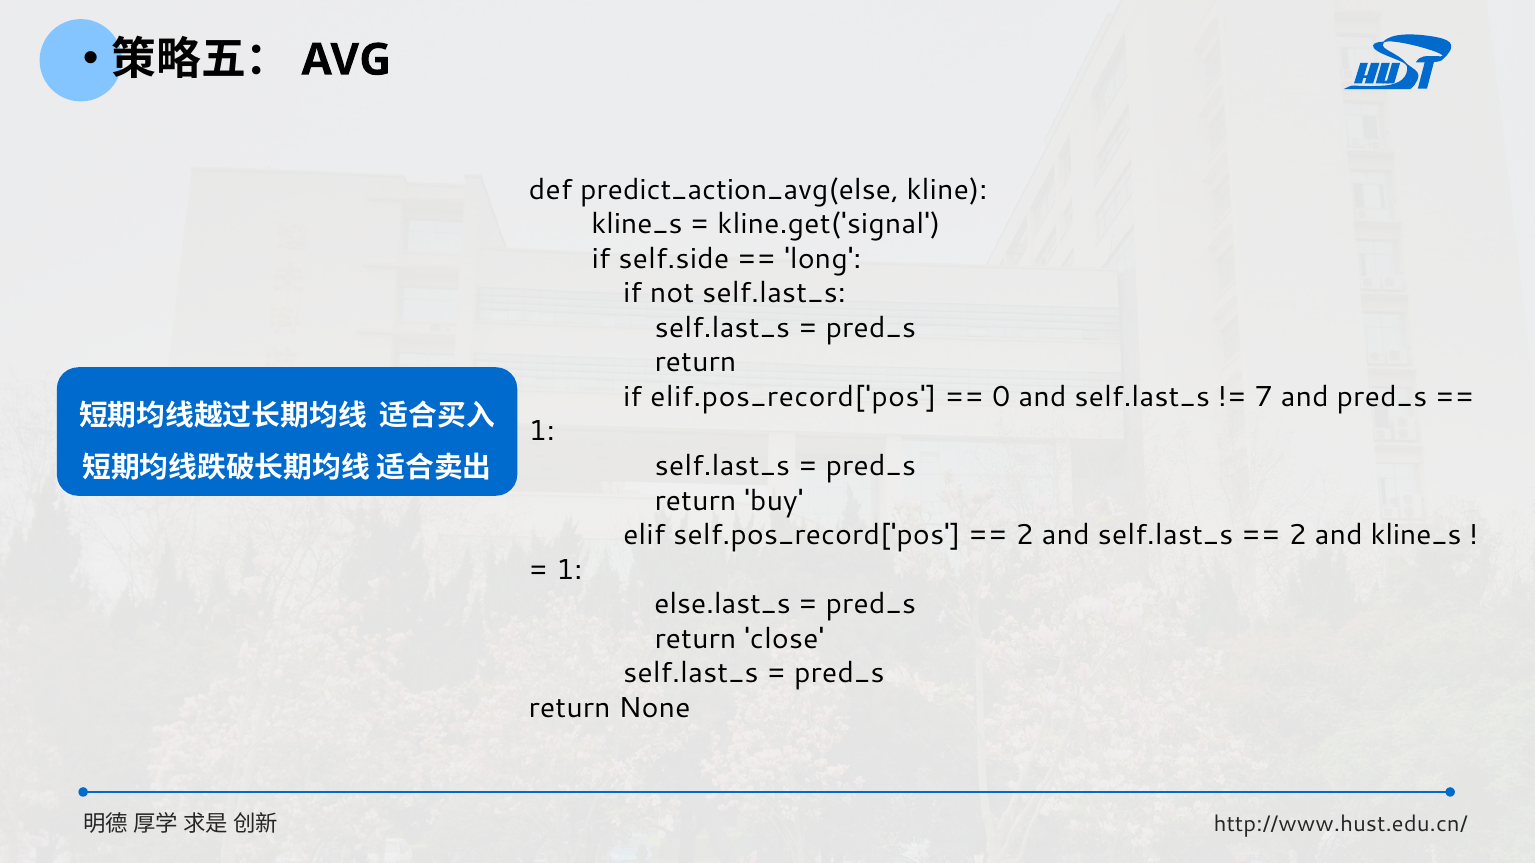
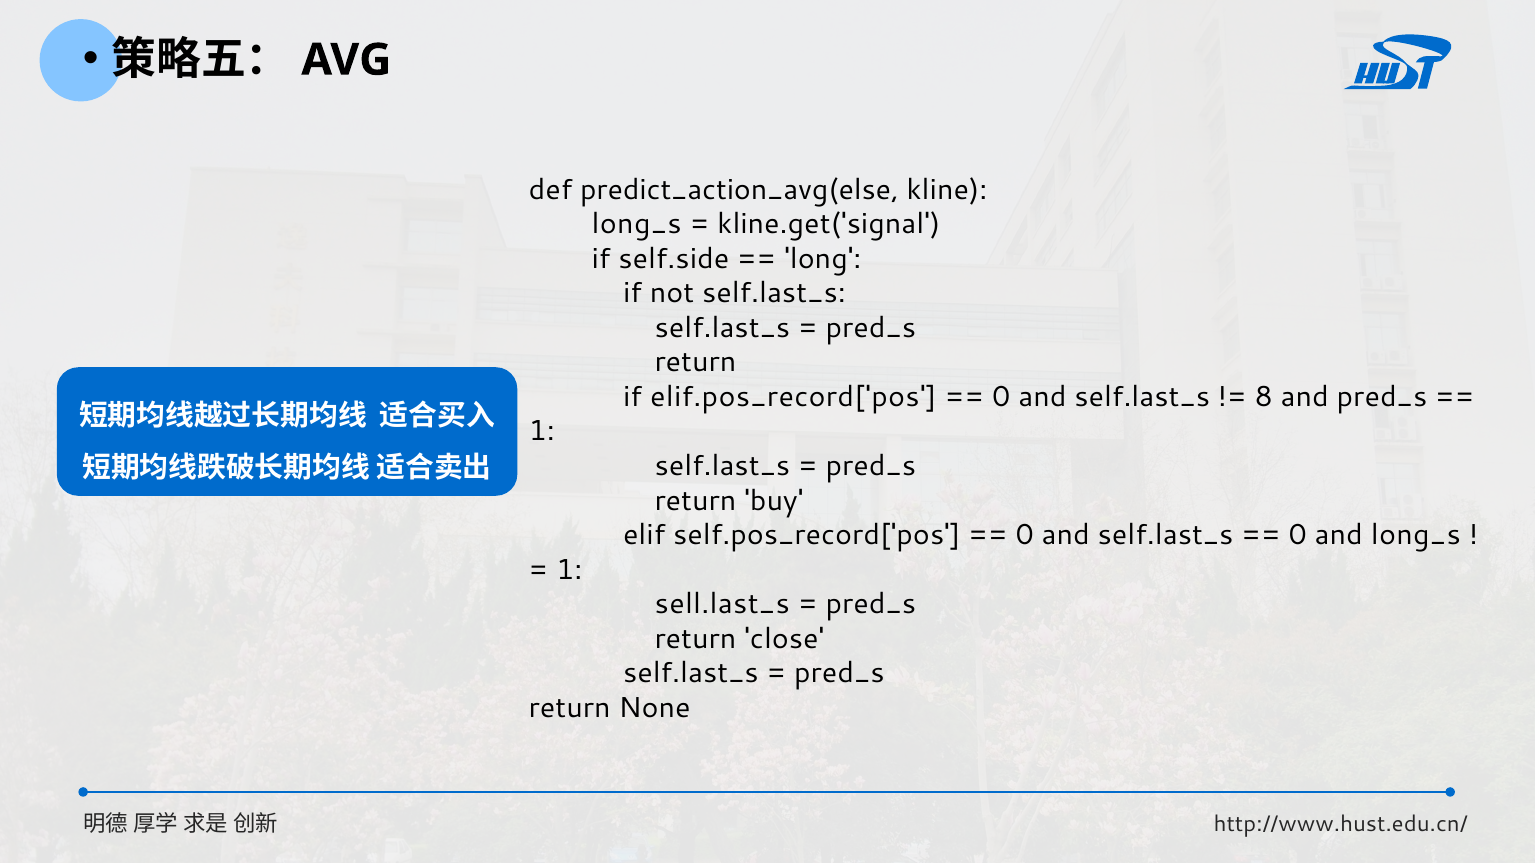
kline_s at (637, 224): kline_s -> long_s
7: 7 -> 8
2 at (1025, 535): 2 -> 0
2 at (1298, 535): 2 -> 0
and kline_s: kline_s -> long_s
else.last_s: else.last_s -> sell.last_s
